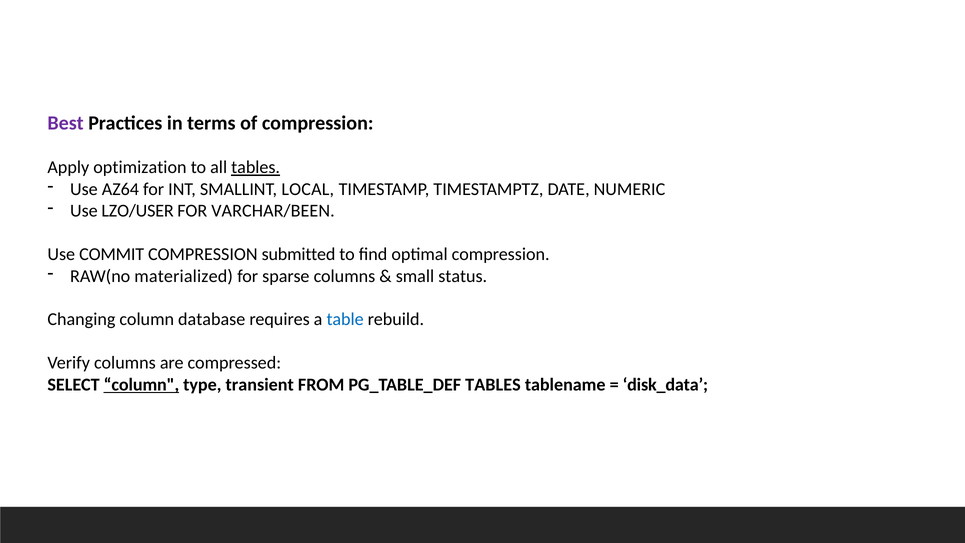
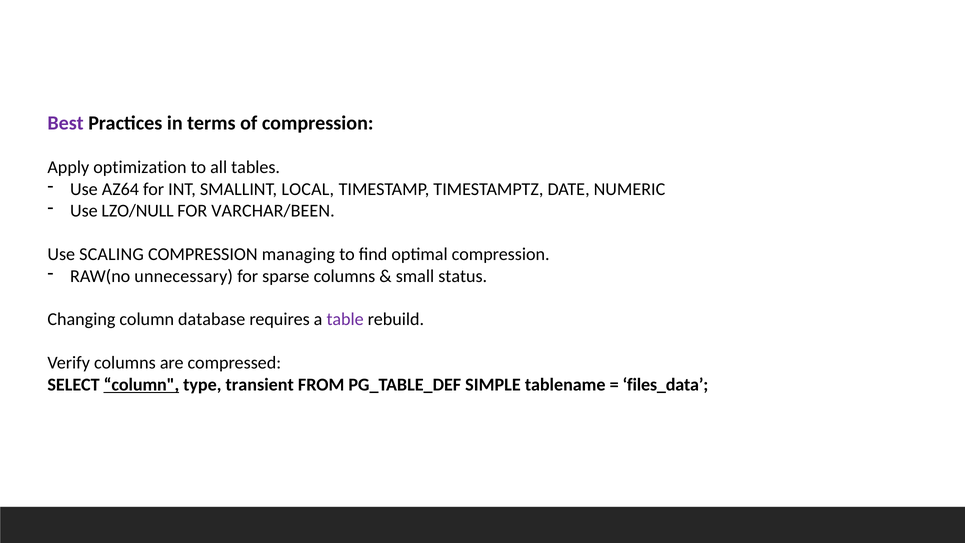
tables at (256, 167) underline: present -> none
LZO/USER: LZO/USER -> LZO/NULL
COMMIT: COMMIT -> SCALING
submitted: submitted -> managing
materialized: materialized -> unnecessary
table colour: blue -> purple
PG_TABLE_DEF TABLES: TABLES -> SIMPLE
disk_data: disk_data -> files_data
